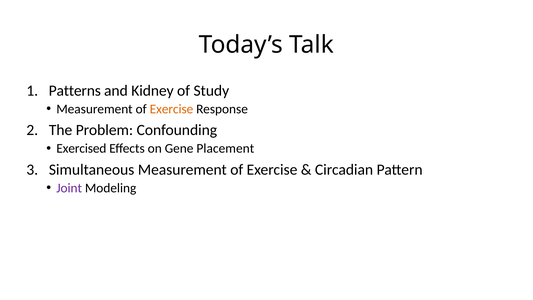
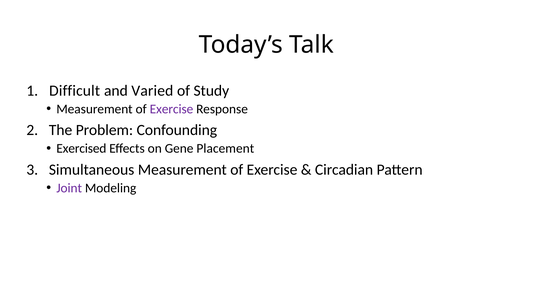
Patterns: Patterns -> Difficult
Kidney: Kidney -> Varied
Exercise at (171, 109) colour: orange -> purple
